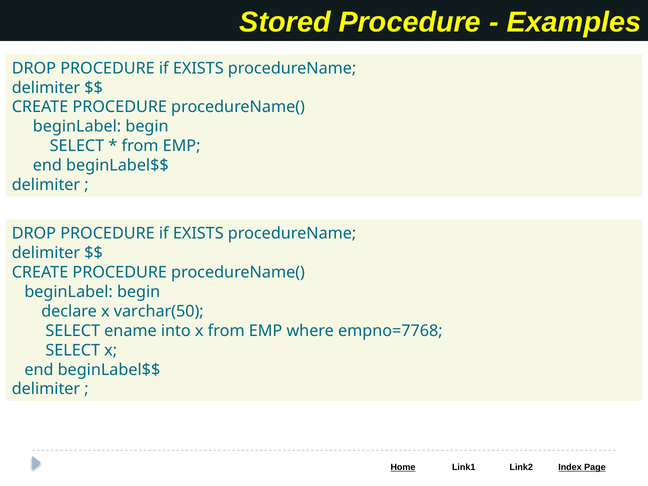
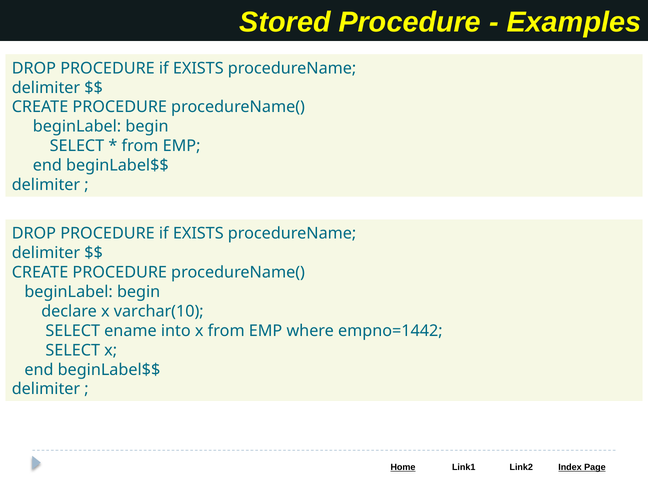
varchar(50: varchar(50 -> varchar(10
empno=7768: empno=7768 -> empno=1442
